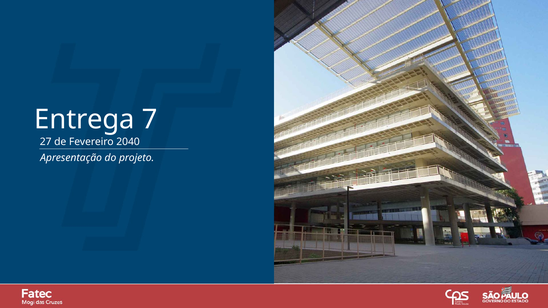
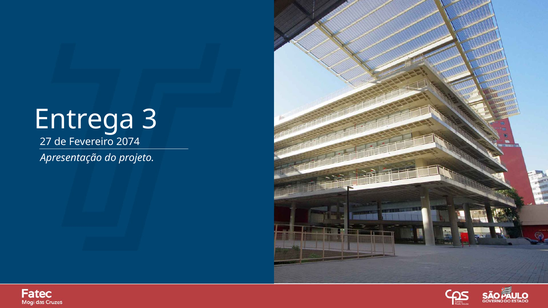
7: 7 -> 3
2040: 2040 -> 2074
